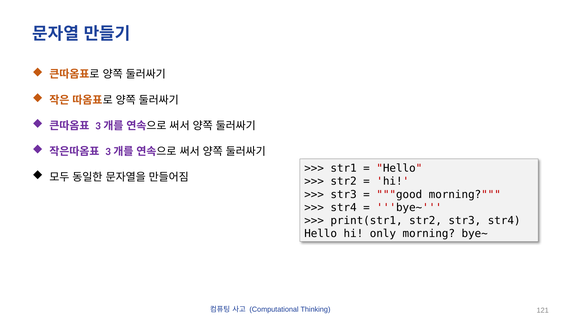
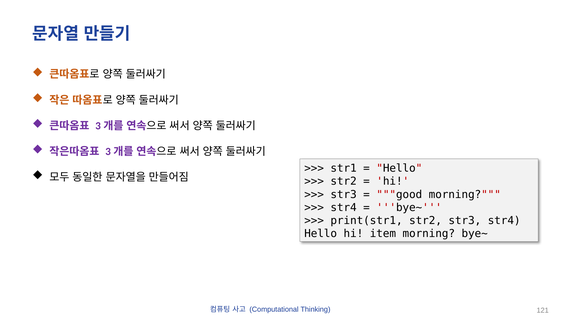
only: only -> item
